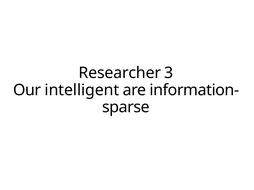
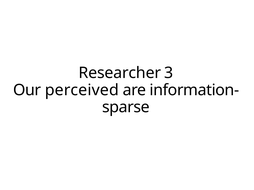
intelligent: intelligent -> perceived
